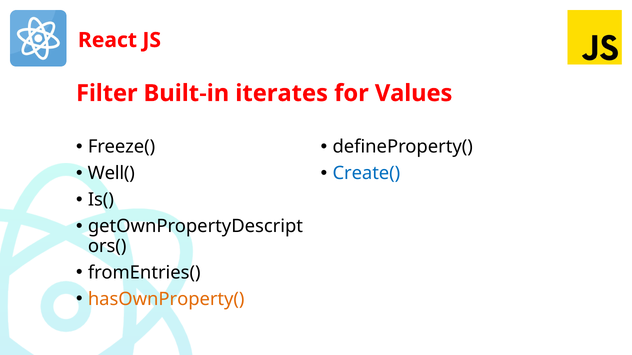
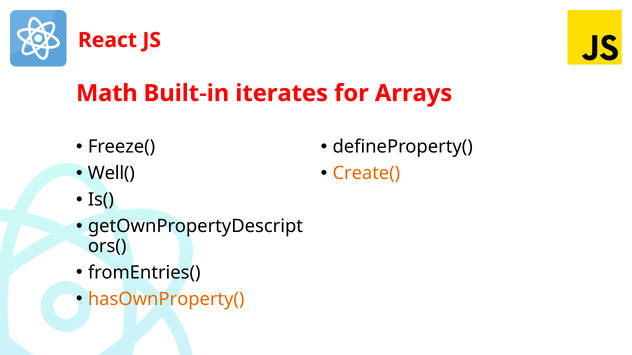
Filter: Filter -> Math
Values: Values -> Arrays
Create( colour: blue -> orange
